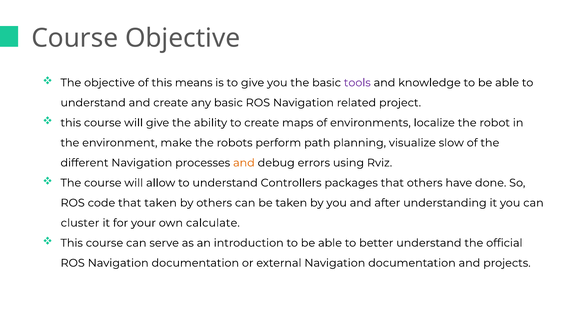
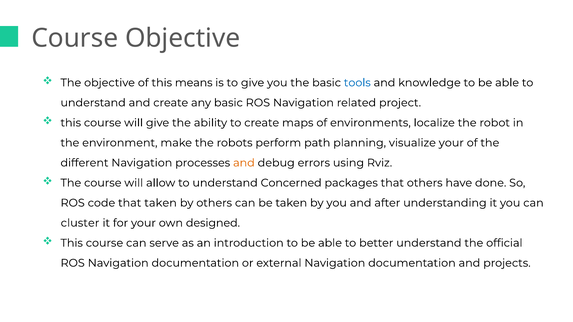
tools colour: purple -> blue
visualize slow: slow -> your
Controllers: Controllers -> Concerned
calculate: calculate -> designed
